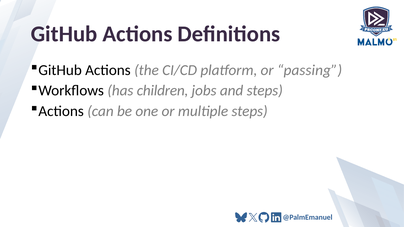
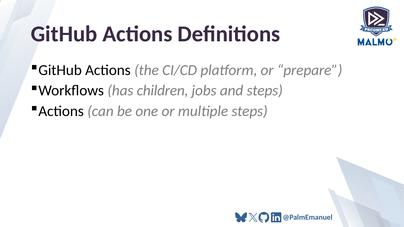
passing: passing -> prepare
